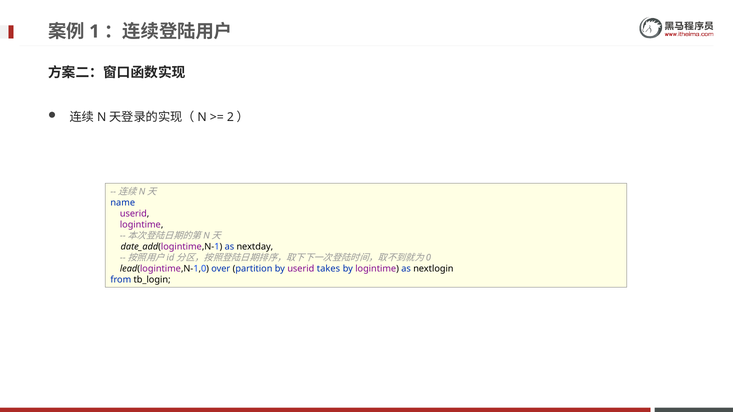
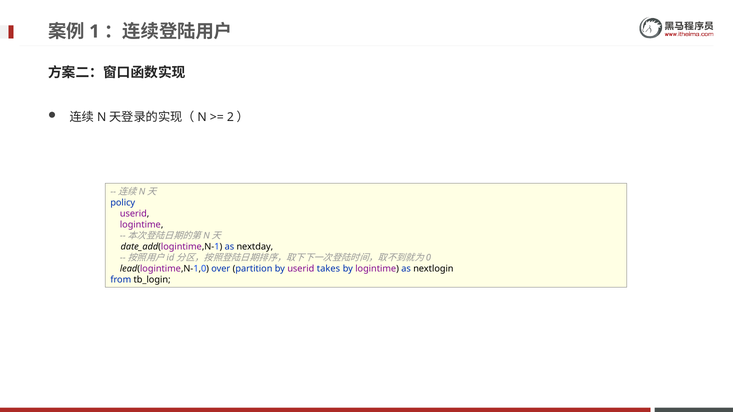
name: name -> policy
